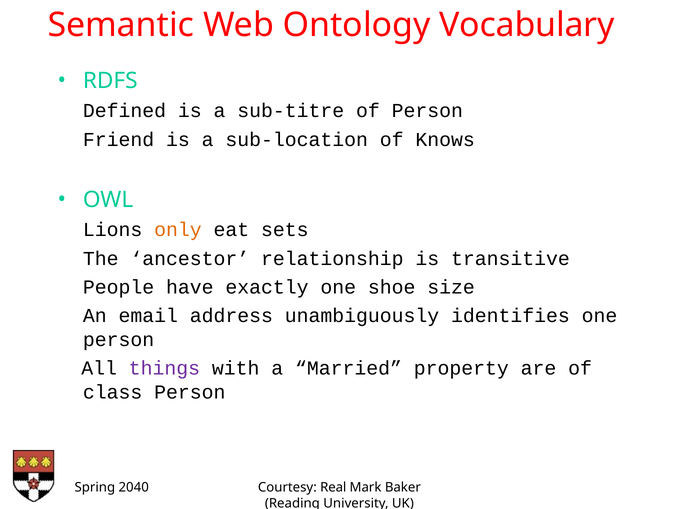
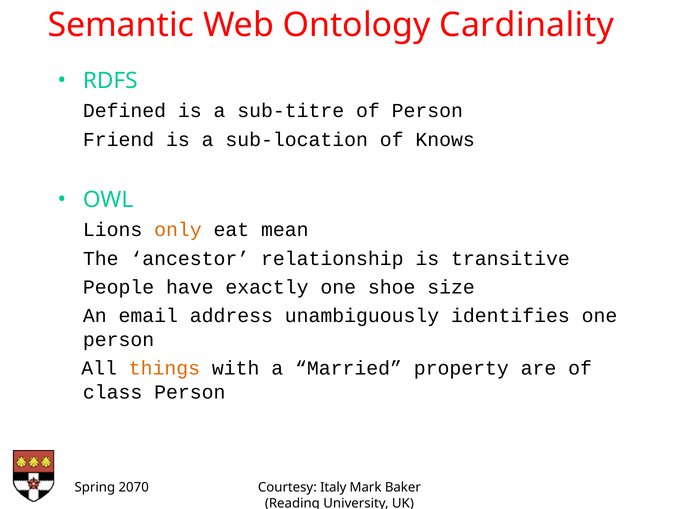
Vocabulary: Vocabulary -> Cardinality
sets: sets -> mean
things colour: purple -> orange
2040: 2040 -> 2070
Real: Real -> Italy
